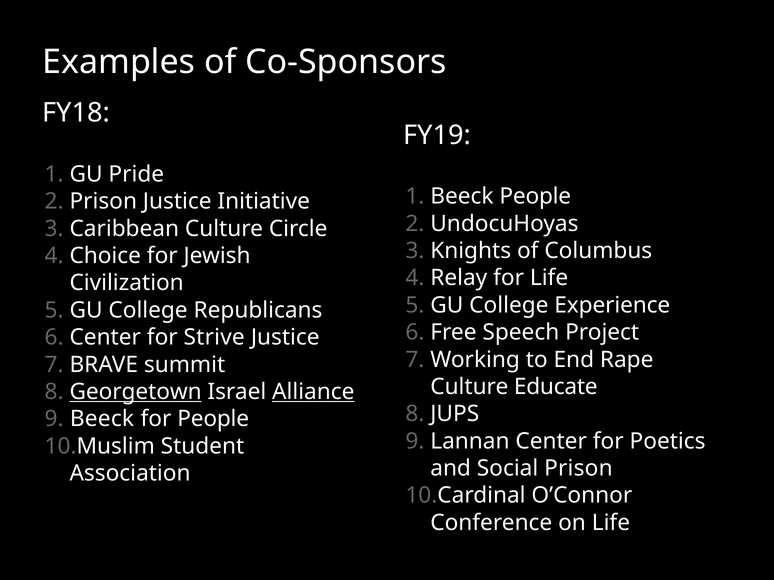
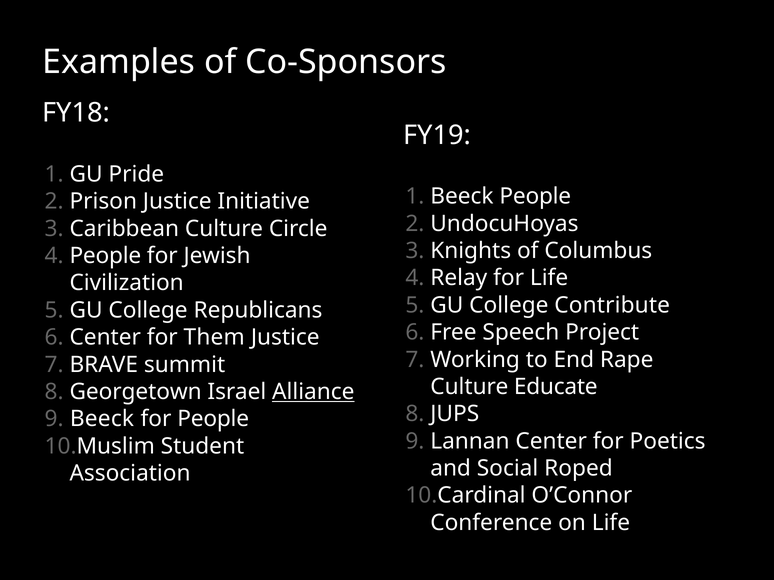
Choice at (105, 256): Choice -> People
Experience: Experience -> Contribute
Strive: Strive -> Them
Georgetown underline: present -> none
Social Prison: Prison -> Roped
